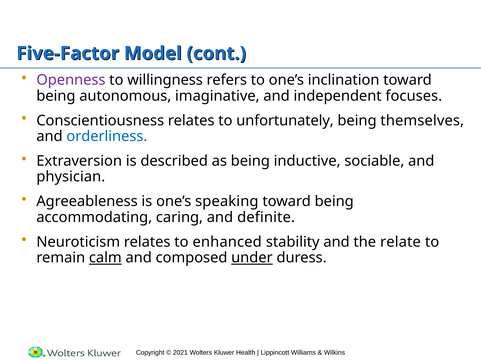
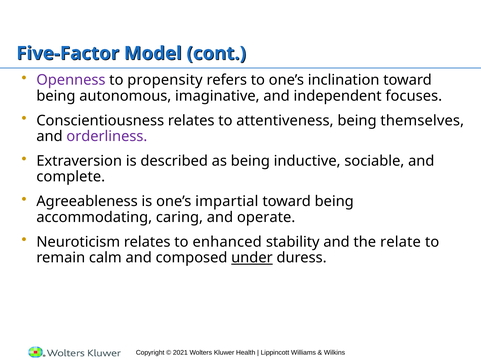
willingness: willingness -> propensity
unfortunately: unfortunately -> attentiveness
orderliness colour: blue -> purple
physician: physician -> complete
speaking: speaking -> impartial
definite: definite -> operate
calm underline: present -> none
